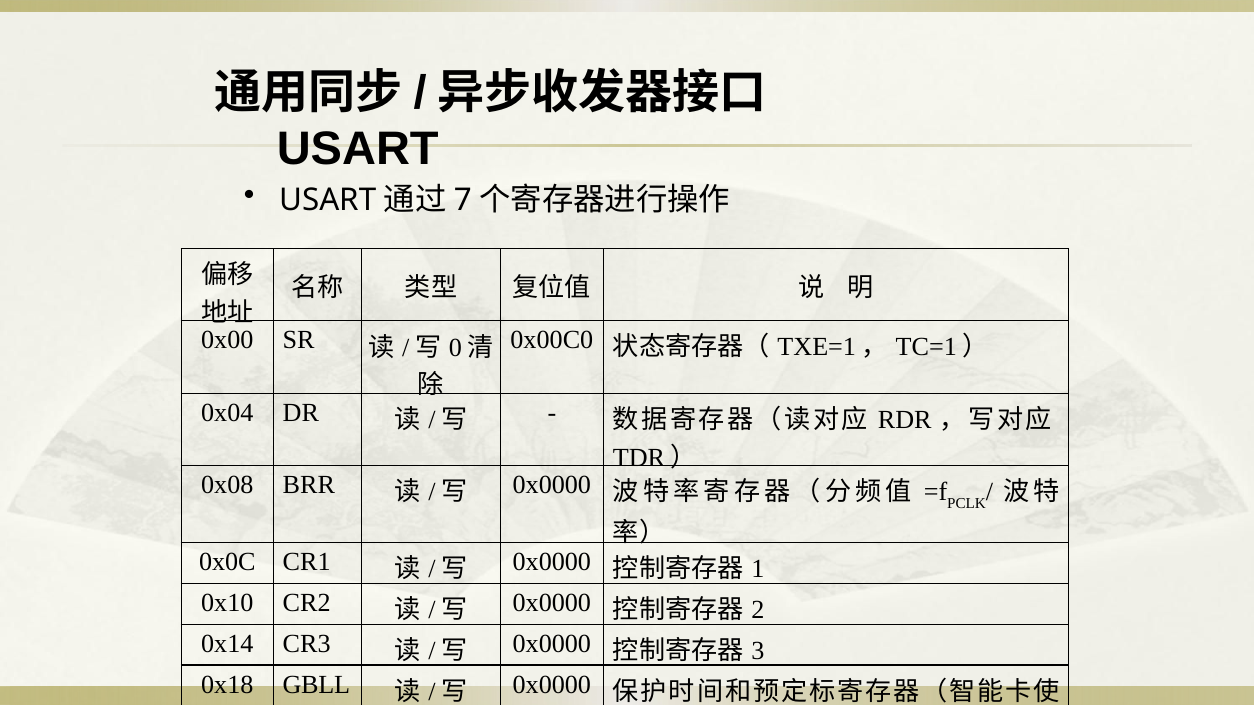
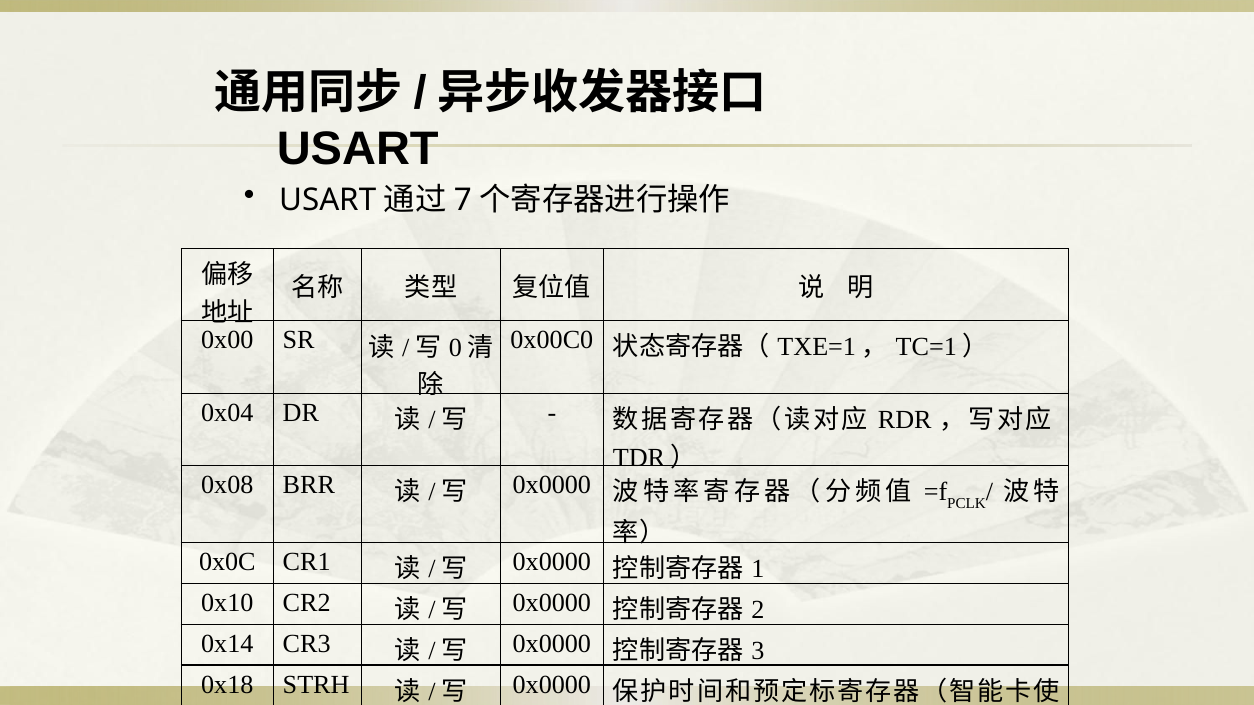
GBLL: GBLL -> STRH
